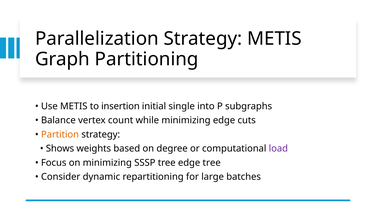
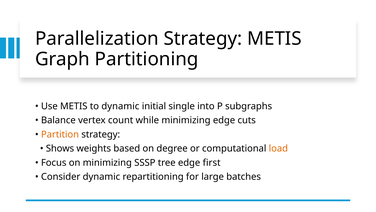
to insertion: insertion -> dynamic
load colour: purple -> orange
edge tree: tree -> first
